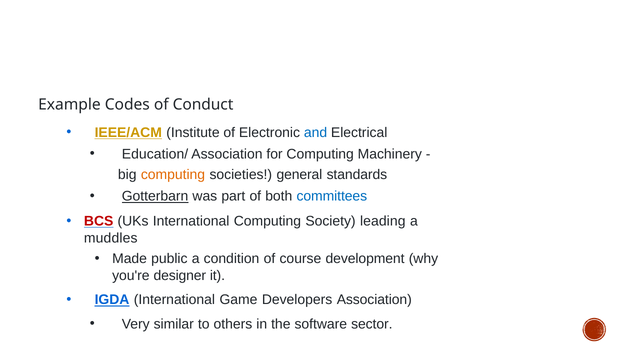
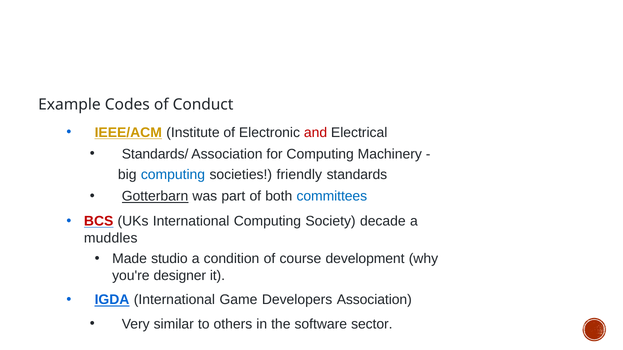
and colour: blue -> red
Education/: Education/ -> Standards/
computing at (173, 175) colour: orange -> blue
general: general -> friendly
leading: leading -> decade
public: public -> studio
